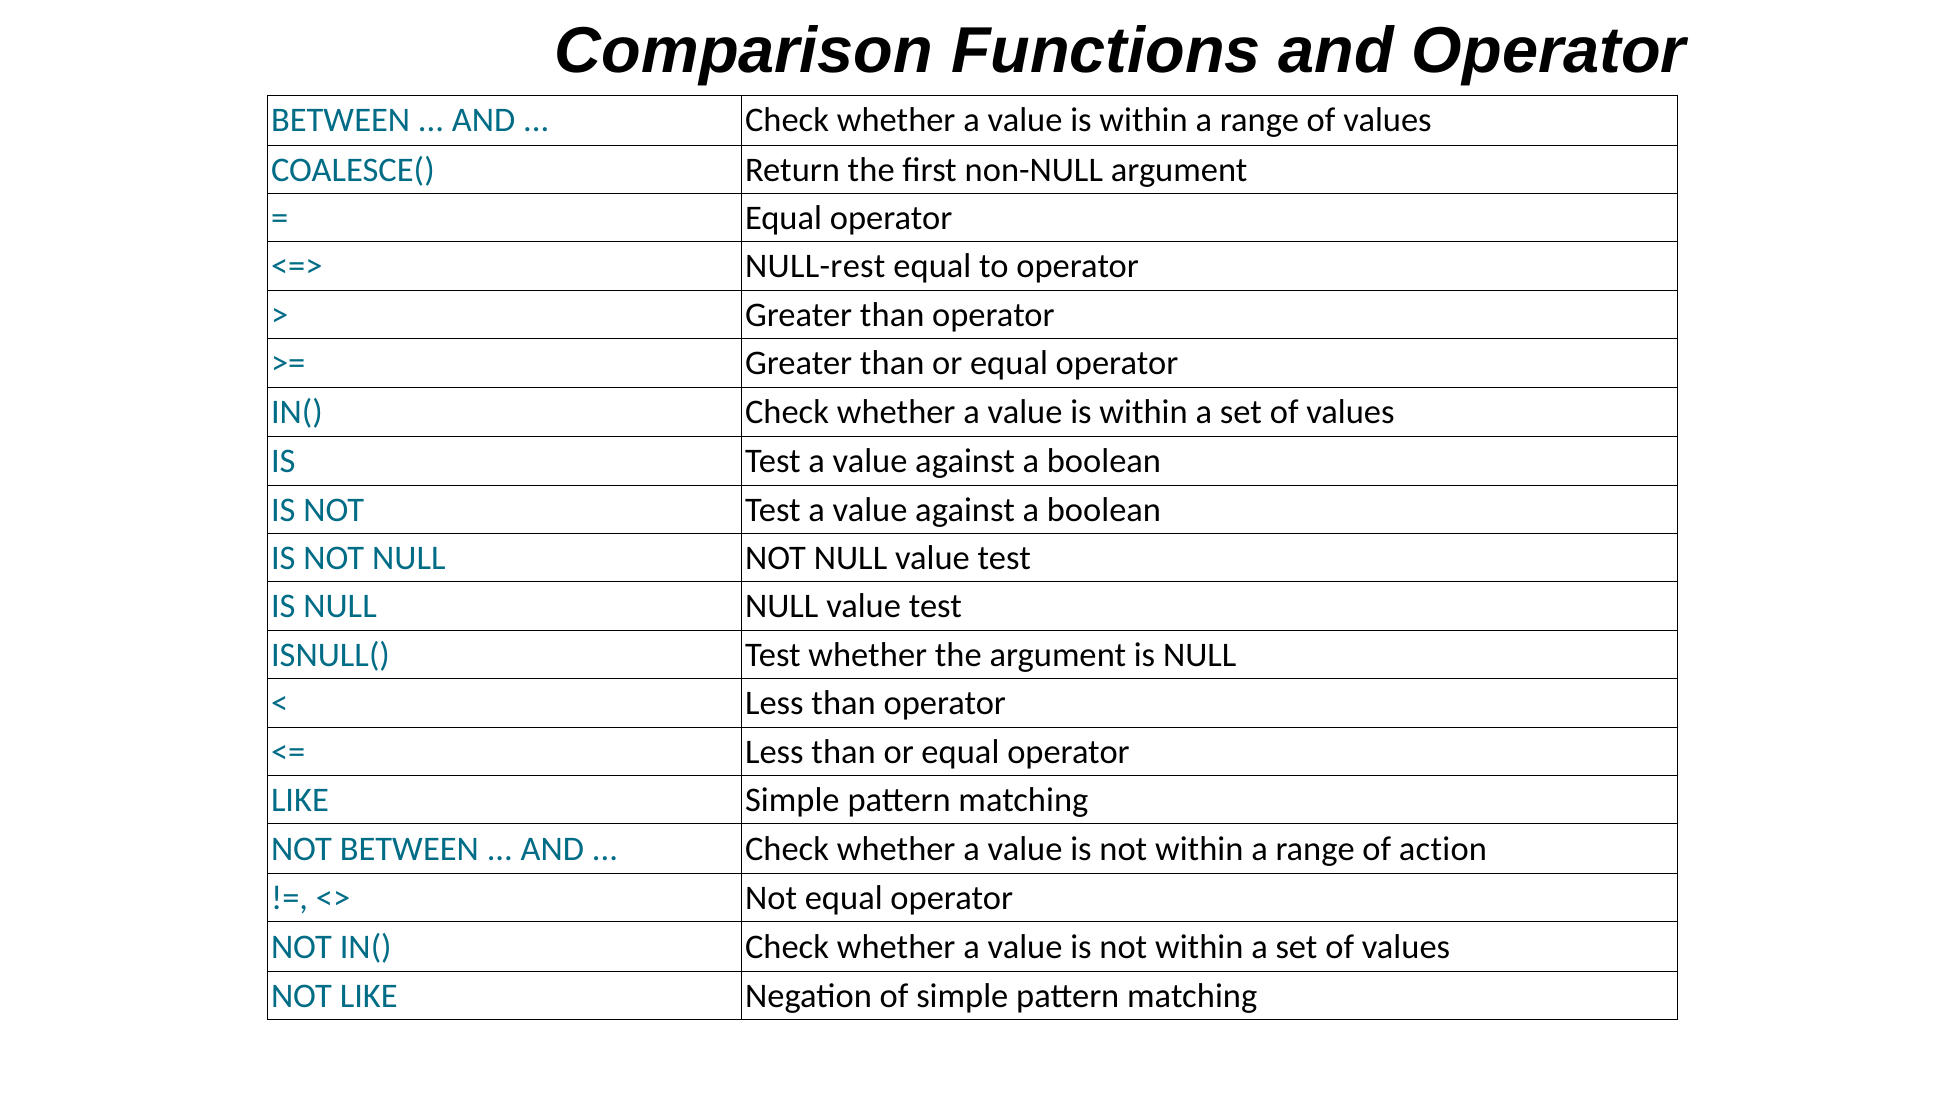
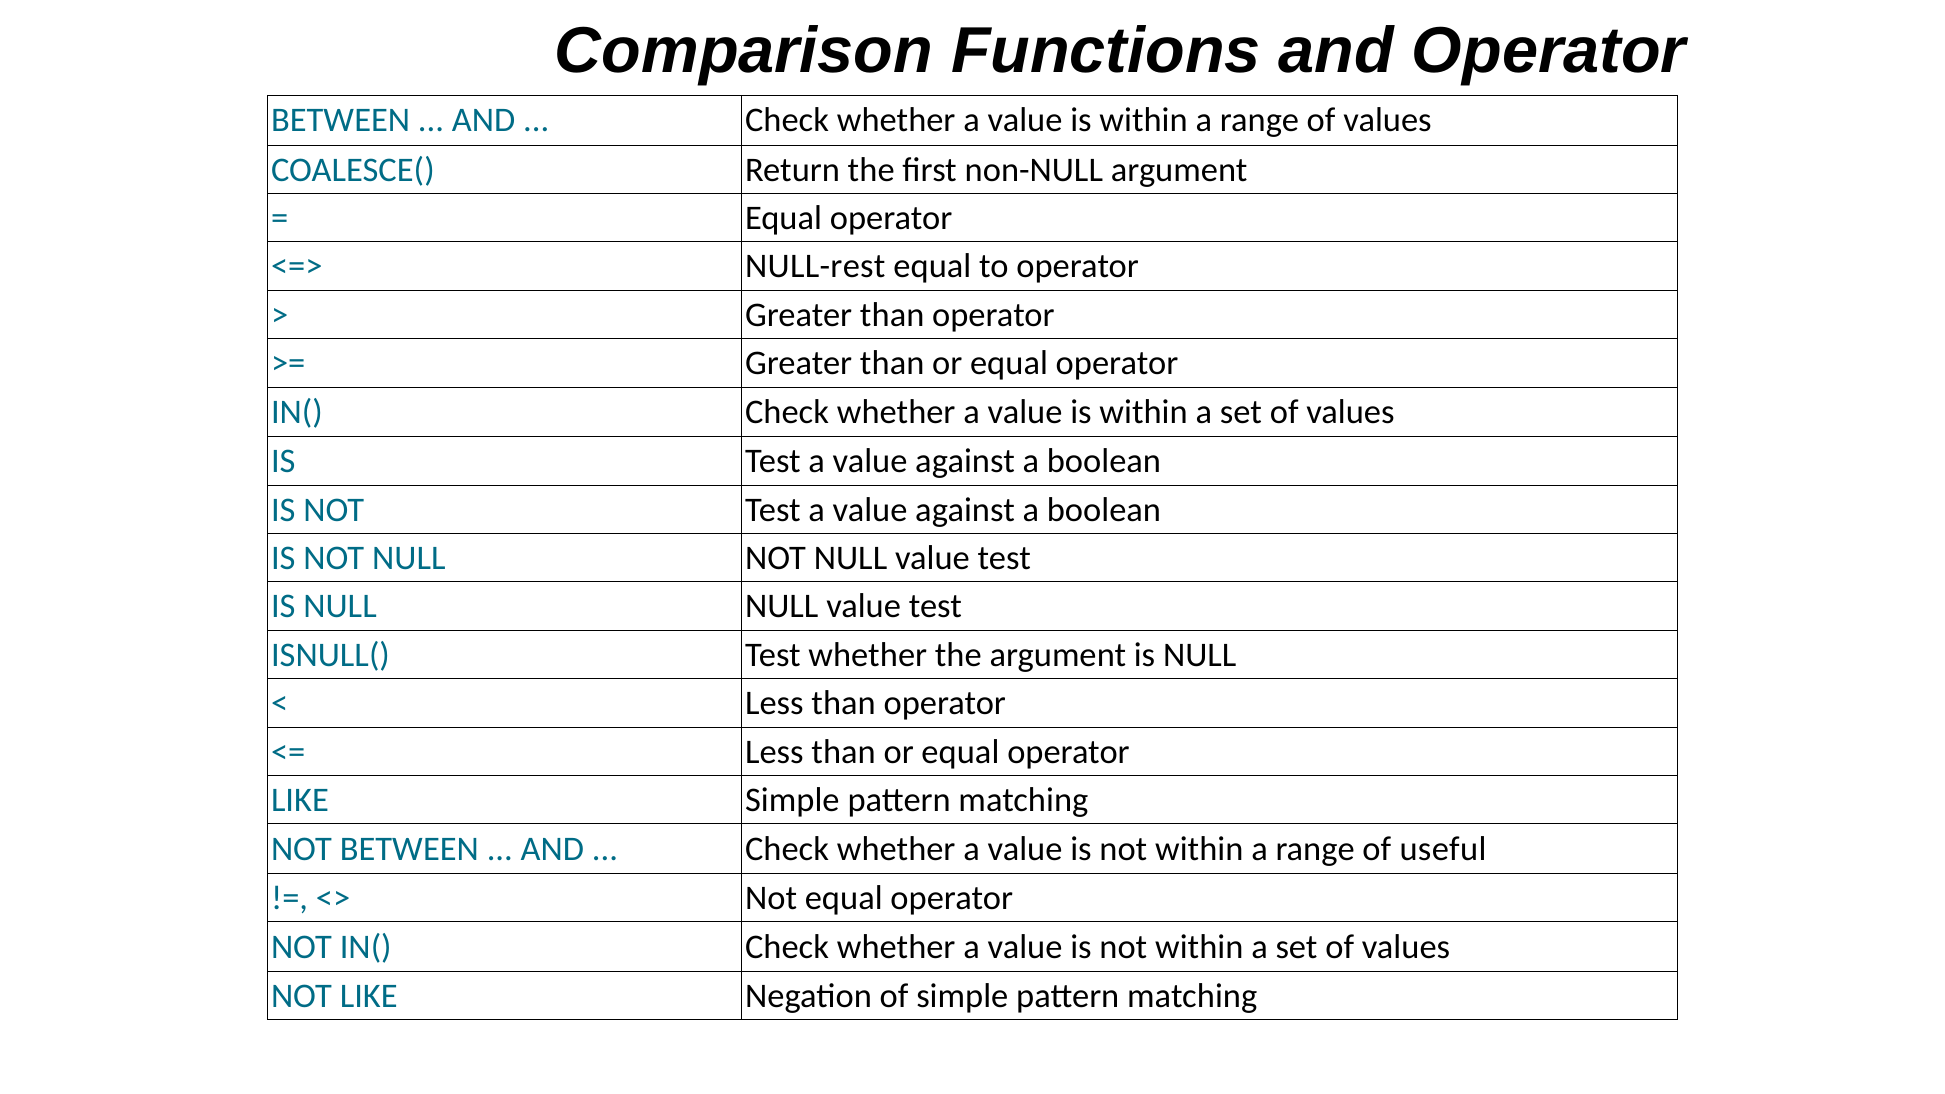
action: action -> useful
